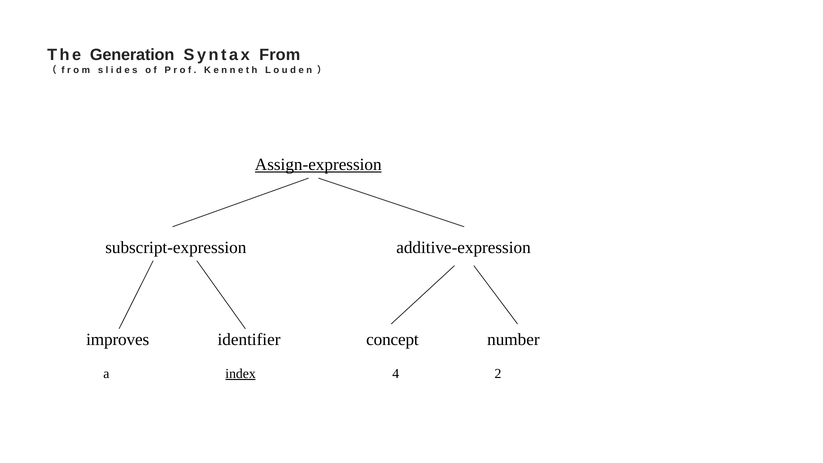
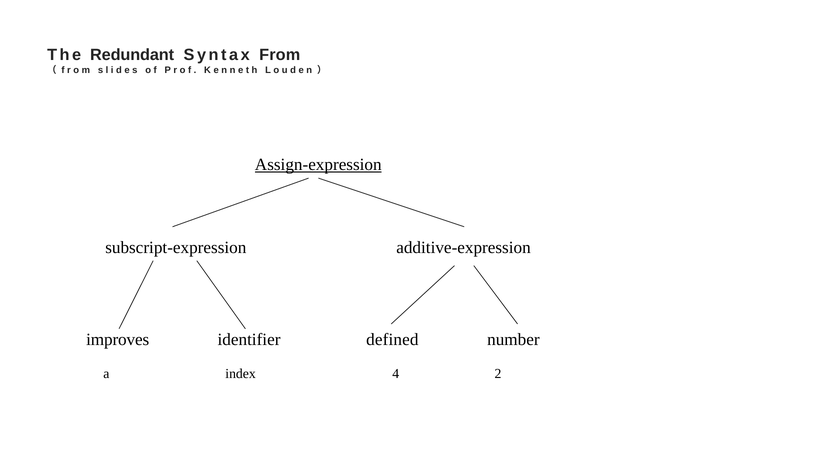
Generation: Generation -> Redundant
concept: concept -> defined
index underline: present -> none
